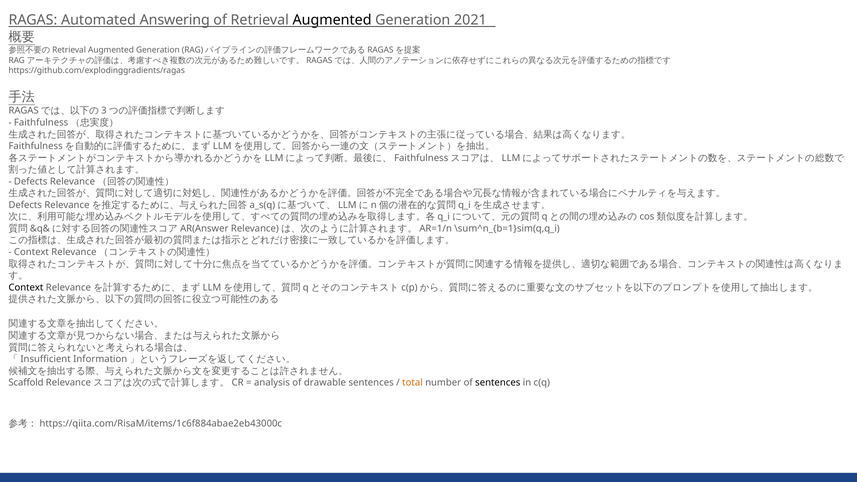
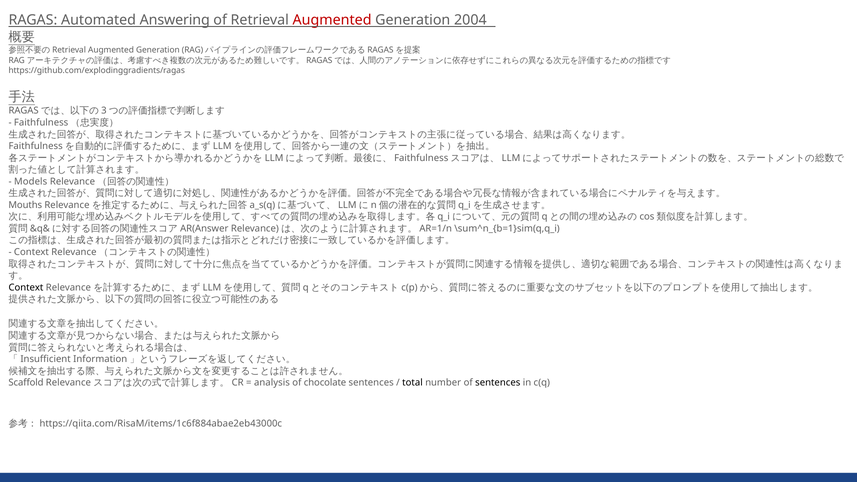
Augmented at (332, 20) colour: black -> red
2021: 2021 -> 2004
Defects at (31, 182): Defects -> Models
Defects at (25, 205): Defects -> Mouths
drawable: drawable -> chocolate
total colour: orange -> black
